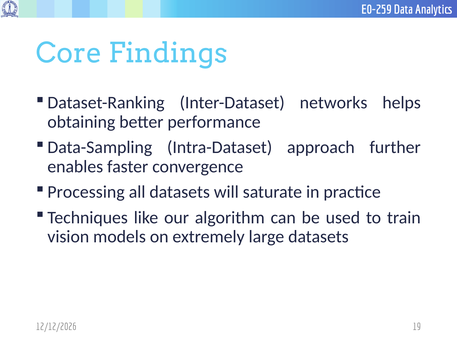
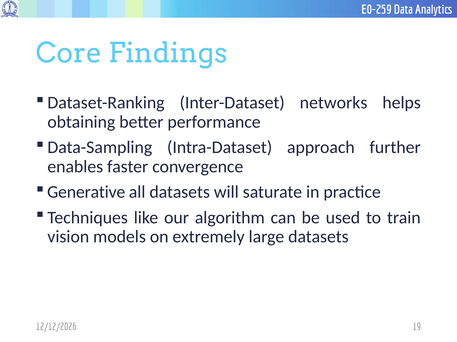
Processing: Processing -> Generative
